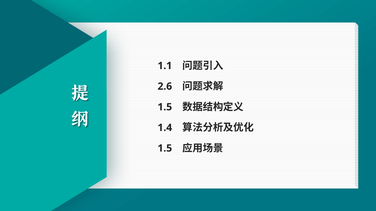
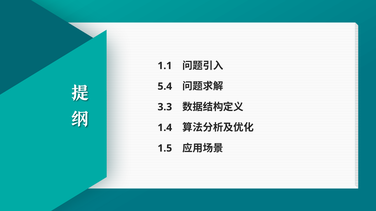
2.6: 2.6 -> 5.4
1.5 at (165, 107): 1.5 -> 3.3
